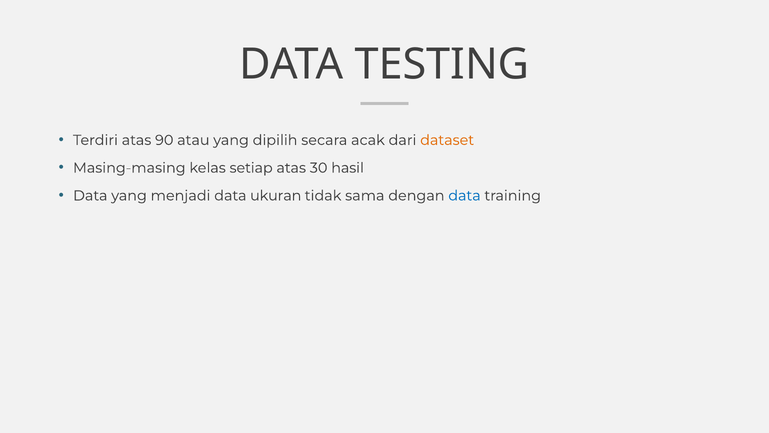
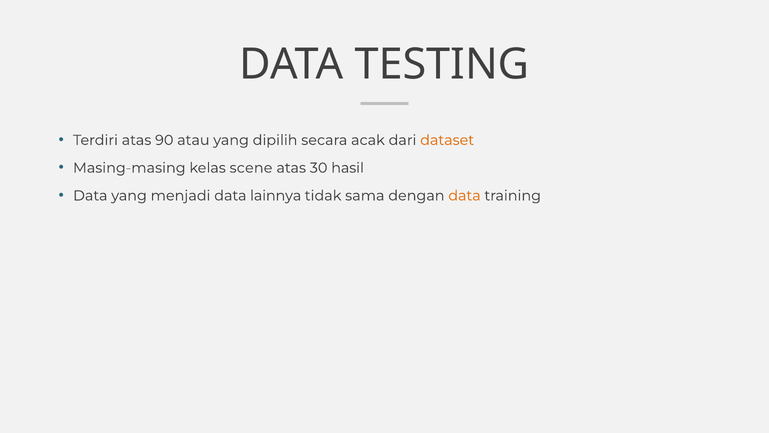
setiap: setiap -> scene
ukuran: ukuran -> lainnya
data at (465, 195) colour: blue -> orange
